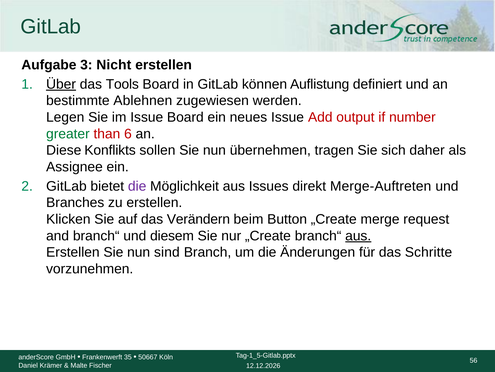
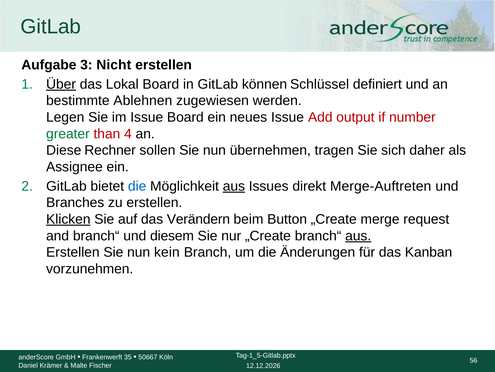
Tools: Tools -> Lokal
Auflistung: Auflistung -> Schlüssel
6: 6 -> 4
Konflikts: Konflikts -> Rechner
die at (137, 186) colour: purple -> blue
aus at (234, 186) underline: none -> present
Klicken underline: none -> present
sind: sind -> kein
Schritte: Schritte -> Kanban
